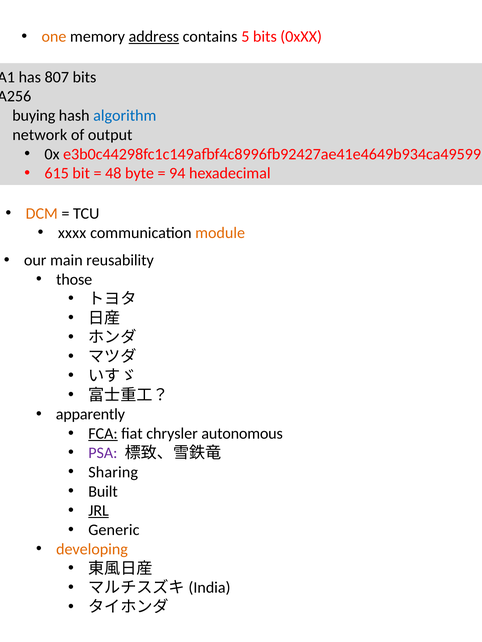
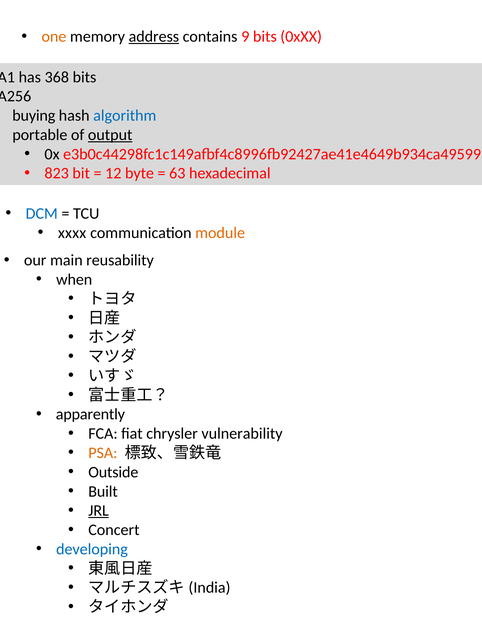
5: 5 -> 9
807: 807 -> 368
network: network -> portable
output underline: none -> present
615: 615 -> 823
48: 48 -> 12
94: 94 -> 63
DCM colour: orange -> blue
those: those -> when
FCA underline: present -> none
autonomous: autonomous -> vulnerability
PSA colour: purple -> orange
Sharing: Sharing -> Outside
Generic: Generic -> Concert
developing colour: orange -> blue
